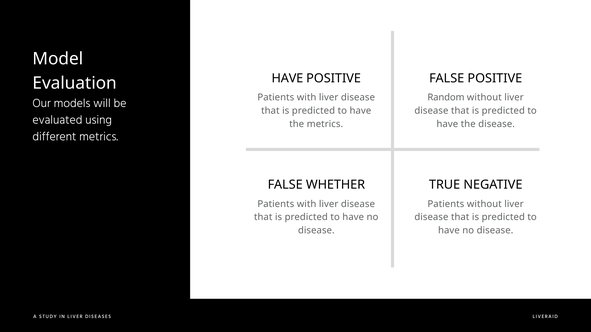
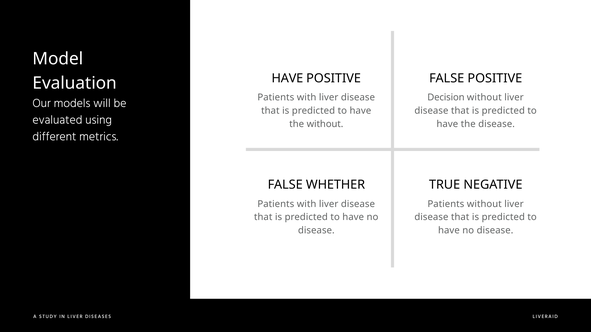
Random: Random -> Decision
the metrics: metrics -> without
